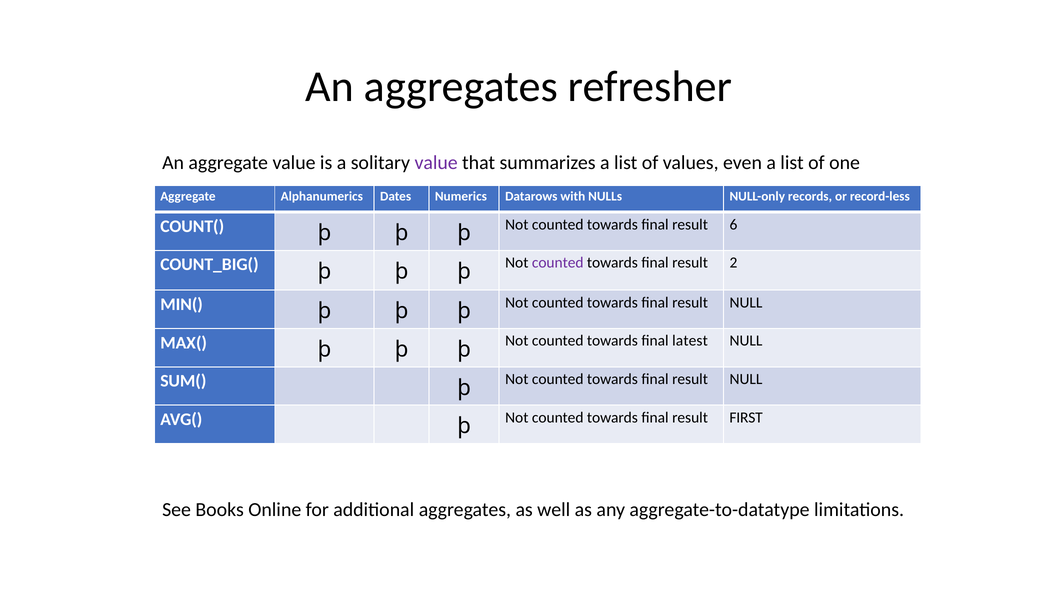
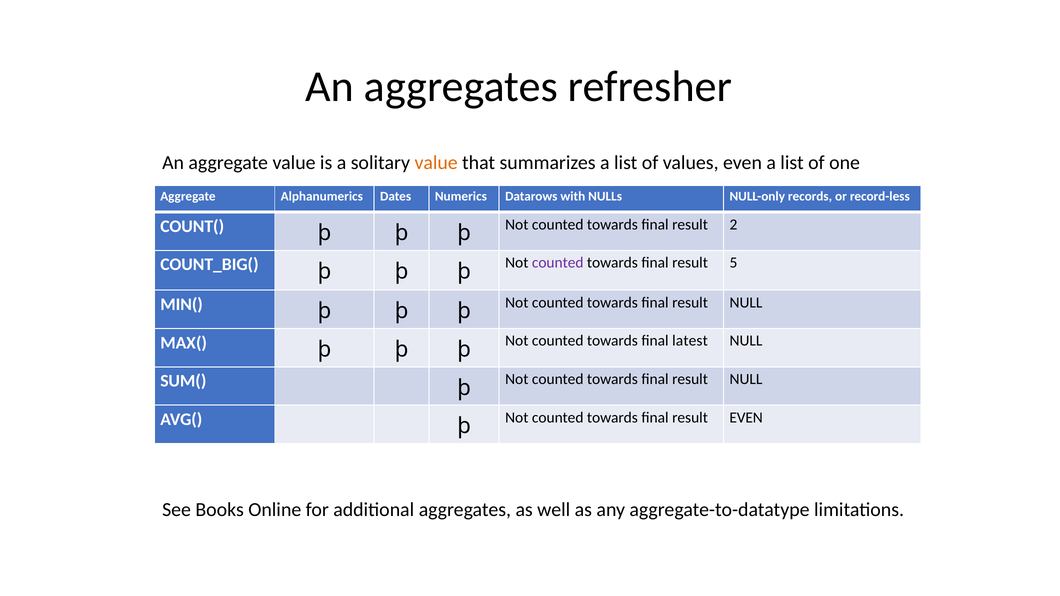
value at (436, 163) colour: purple -> orange
6: 6 -> 2
2: 2 -> 5
result FIRST: FIRST -> EVEN
